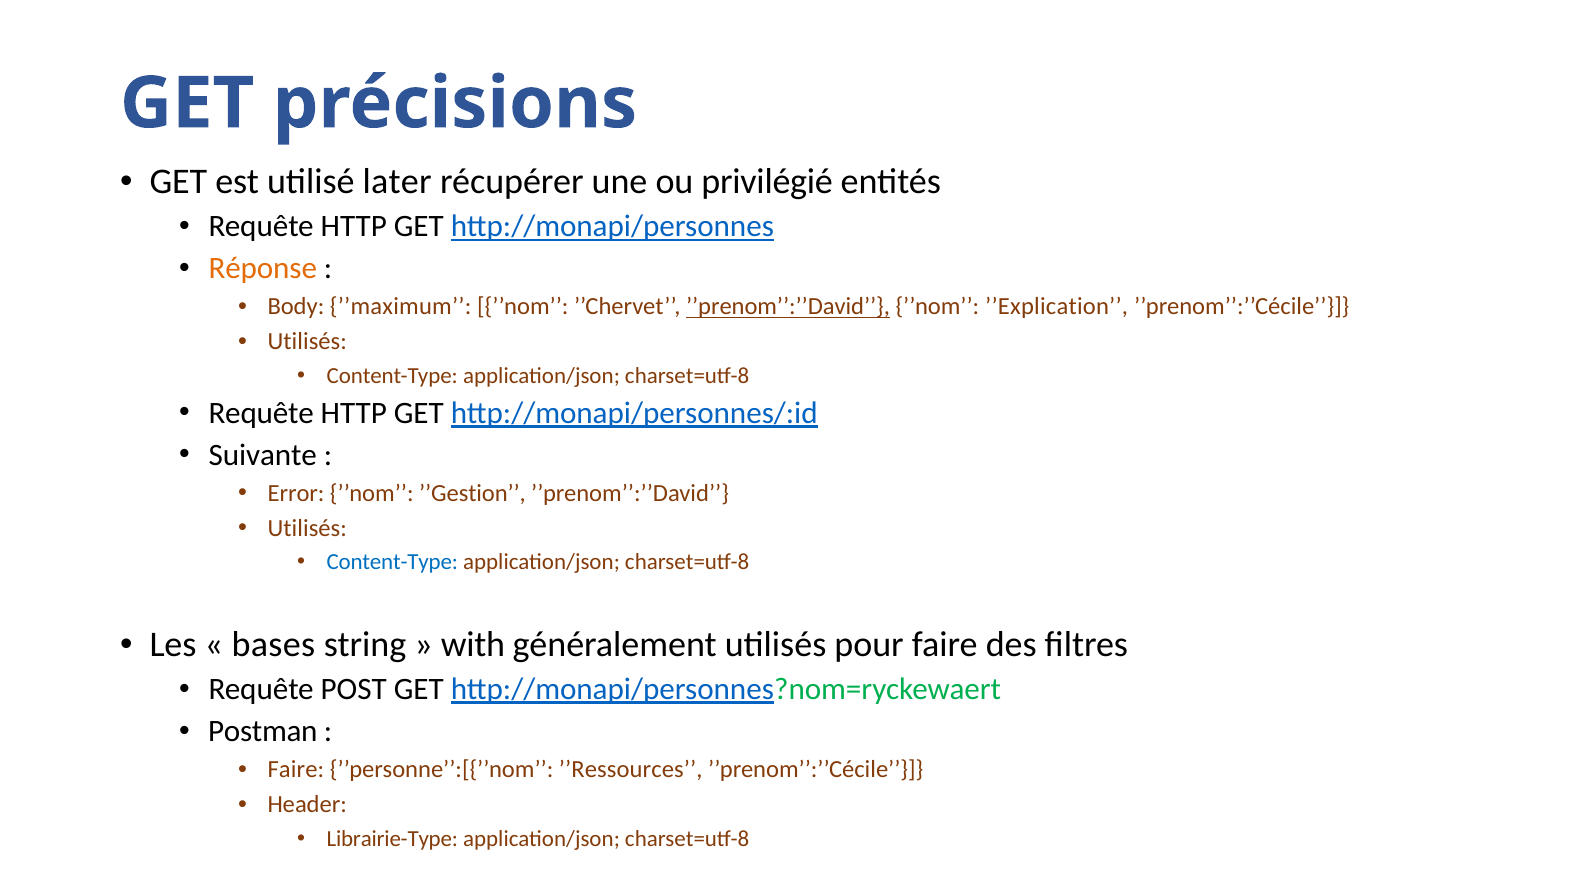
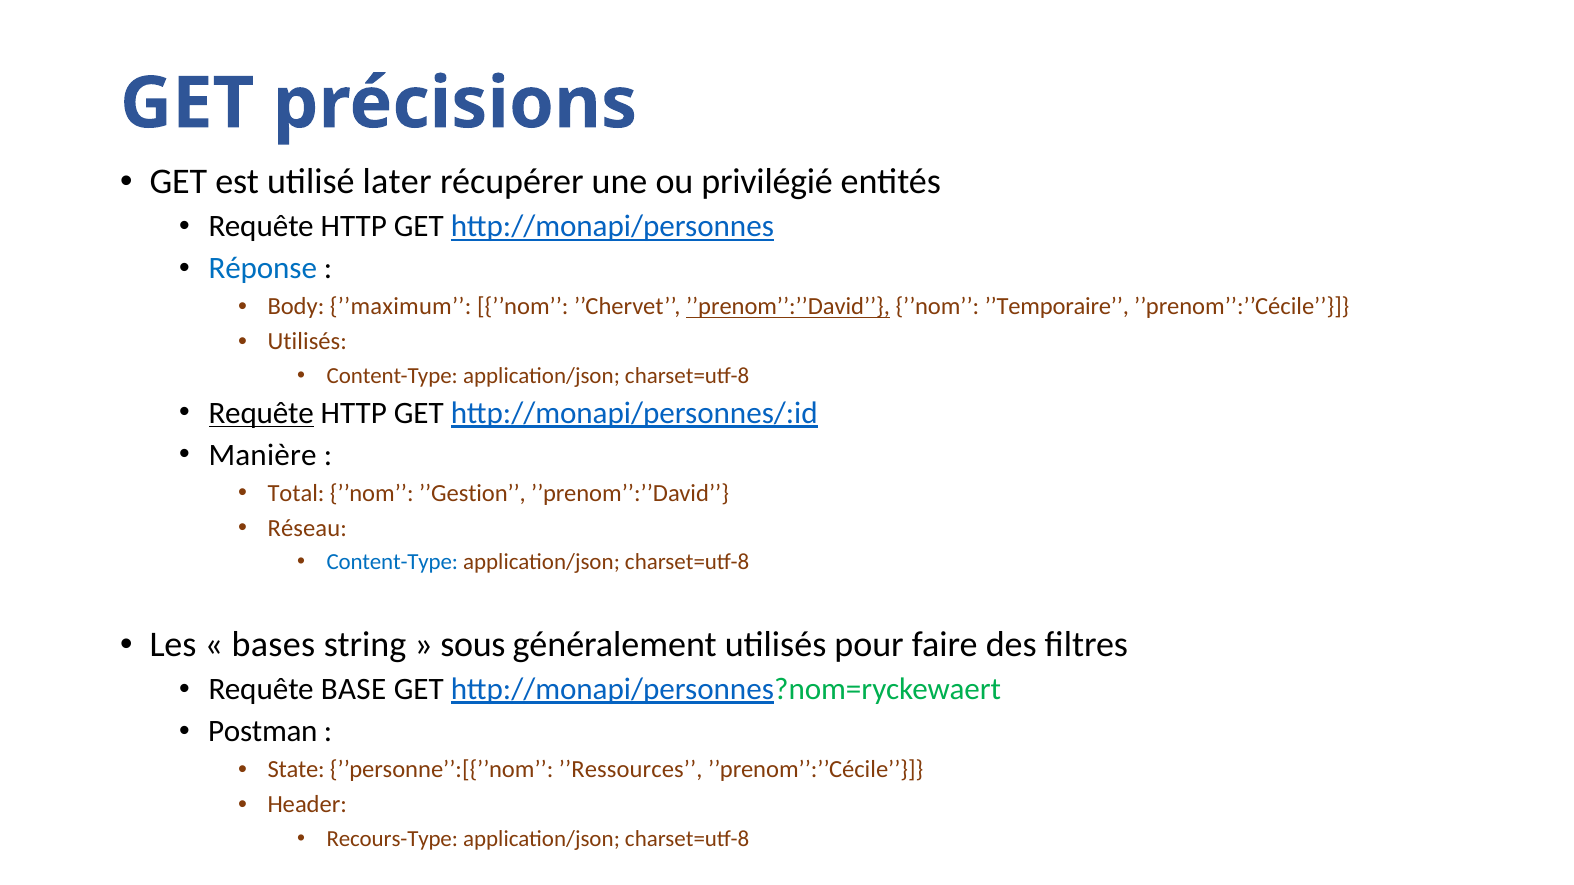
Réponse colour: orange -> blue
’’Explication: ’’Explication -> ’’Temporaire
Requête at (261, 413) underline: none -> present
Suivante: Suivante -> Manière
Error: Error -> Total
Utilisés at (307, 528): Utilisés -> Réseau
with: with -> sous
POST: POST -> BASE
Faire at (296, 770): Faire -> State
Librairie-Type: Librairie-Type -> Recours-Type
